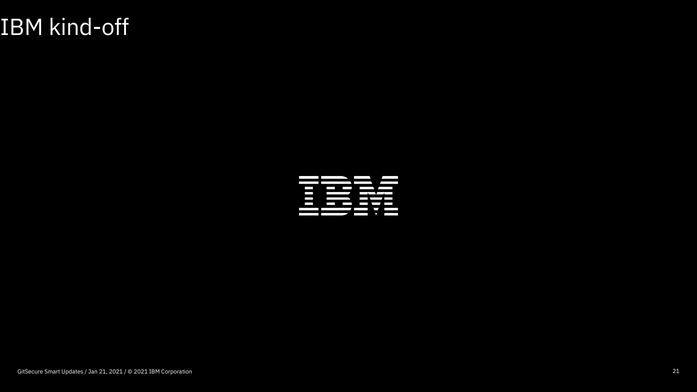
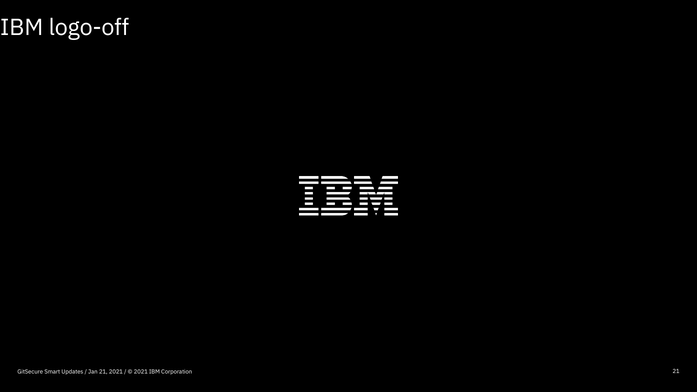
kind-off: kind-off -> logo-off
